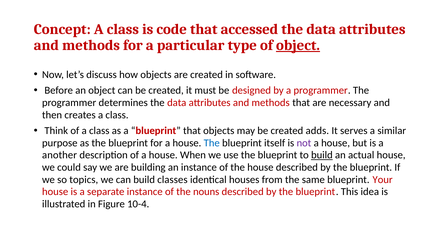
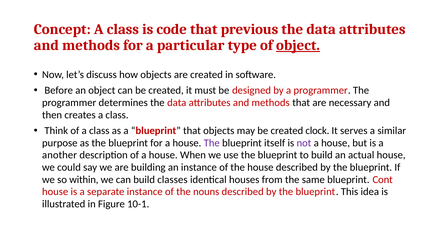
accessed: accessed -> previous
adds: adds -> clock
The at (212, 143) colour: blue -> purple
build at (322, 155) underline: present -> none
topics: topics -> within
Your: Your -> Cont
10-4: 10-4 -> 10-1
